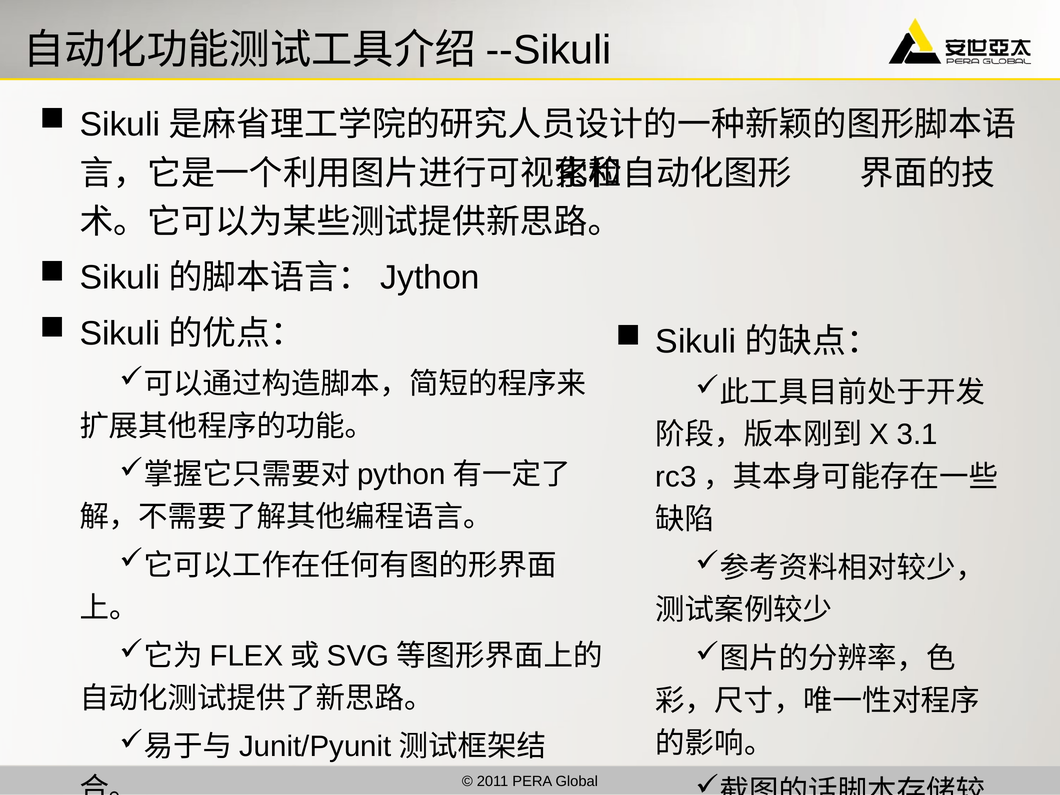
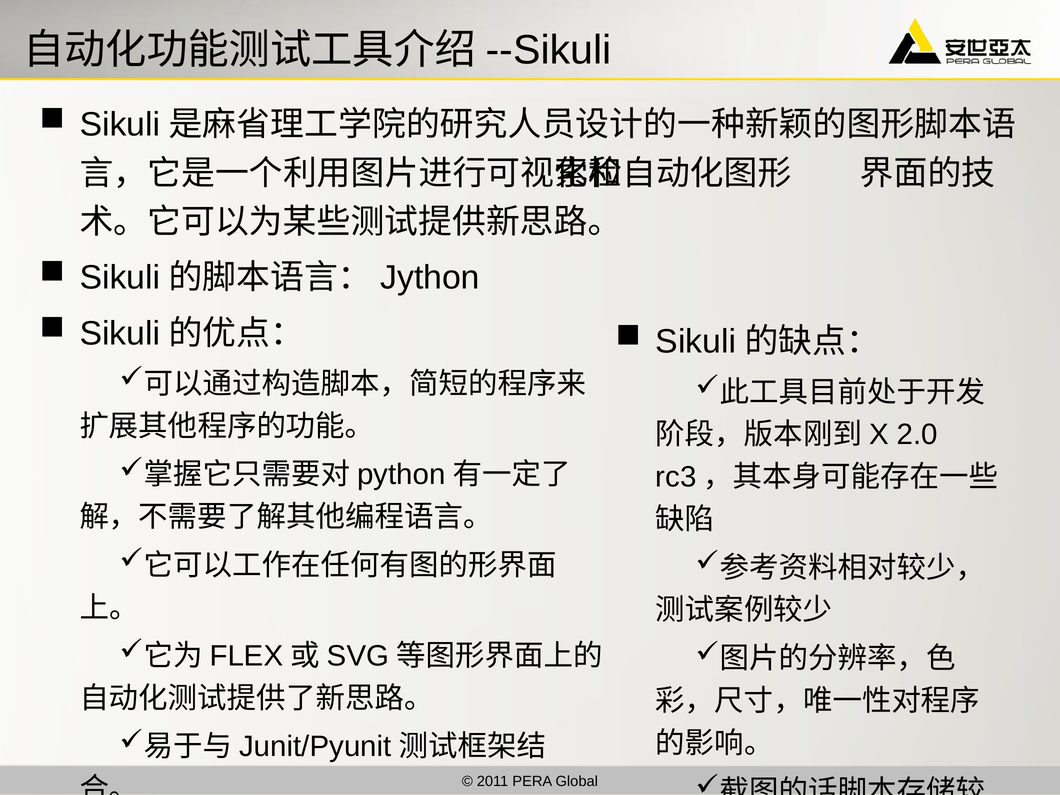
3.1: 3.1 -> 2.0
